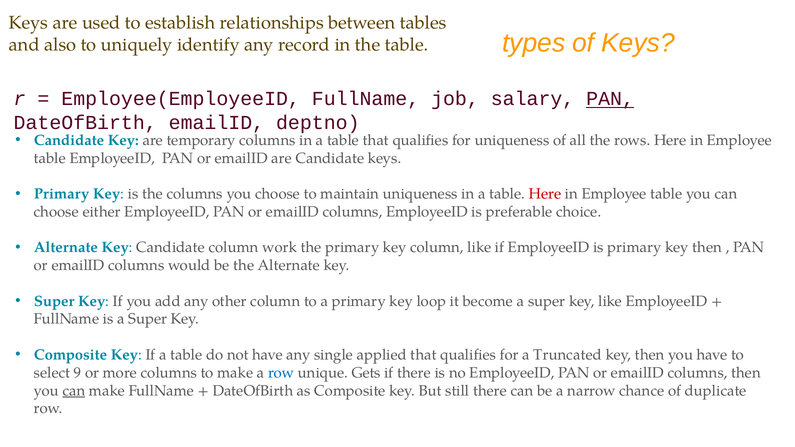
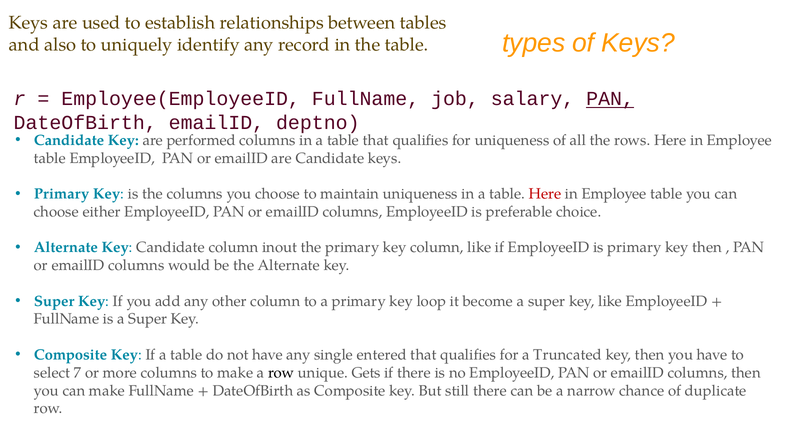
temporary: temporary -> performed
work: work -> inout
applied: applied -> entered
9: 9 -> 7
row at (281, 373) colour: blue -> black
can at (74, 391) underline: present -> none
